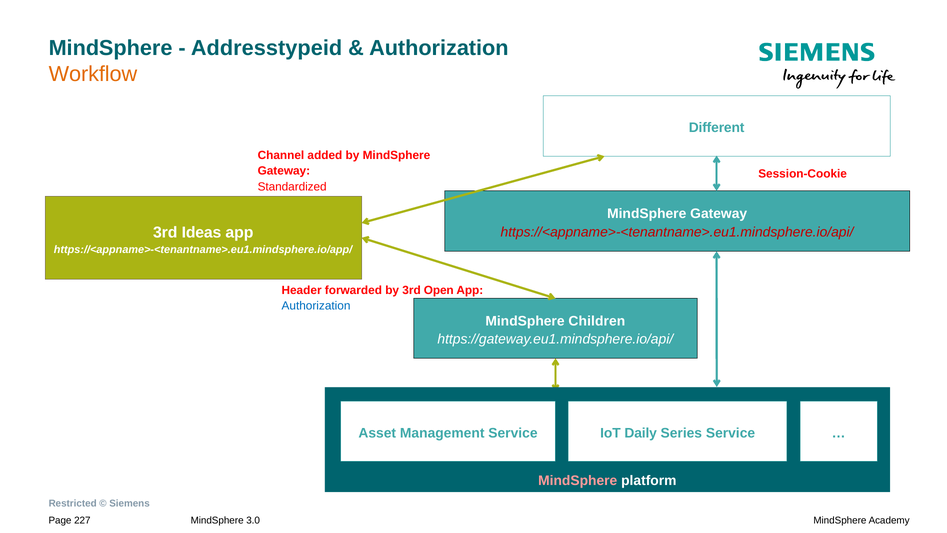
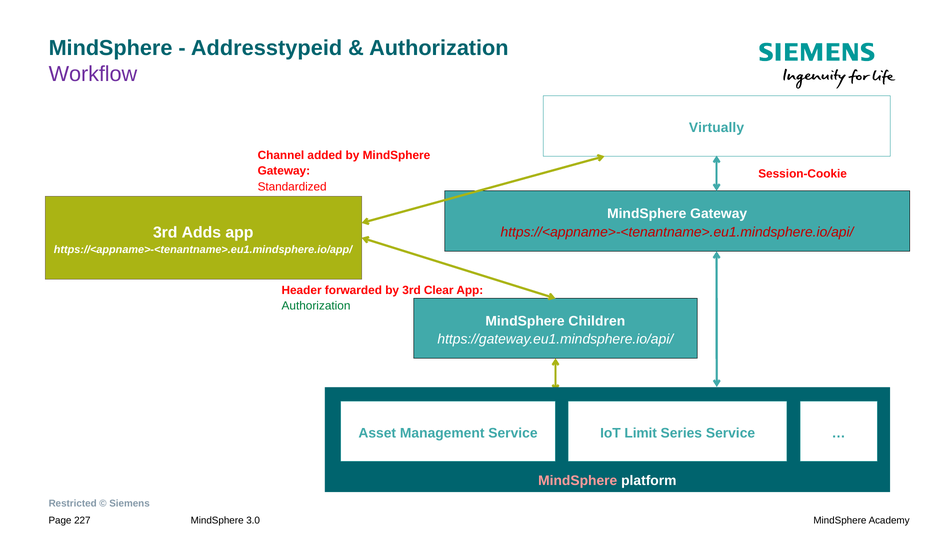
Workflow colour: orange -> purple
Different: Different -> Virtually
Ideas: Ideas -> Adds
Open: Open -> Clear
Authorization at (316, 306) colour: blue -> green
Daily: Daily -> Limit
